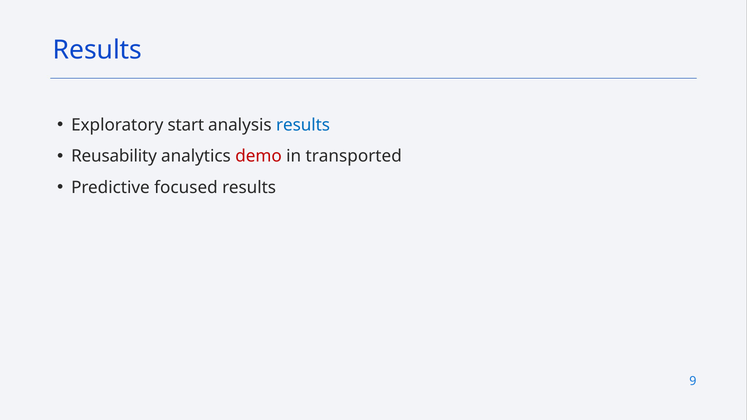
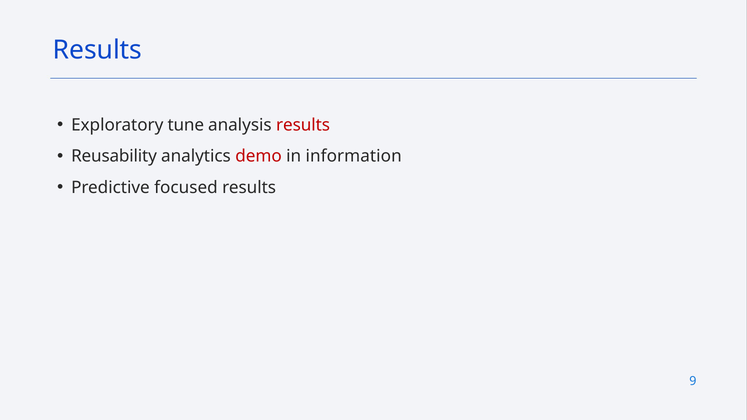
start: start -> tune
results at (303, 125) colour: blue -> red
transported: transported -> information
